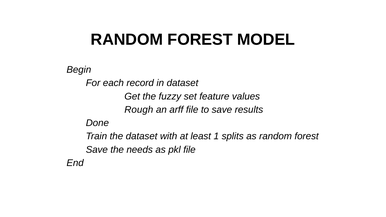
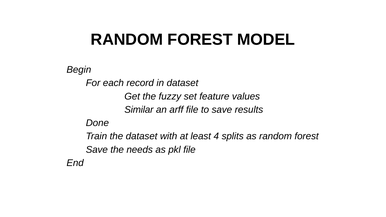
Rough: Rough -> Similar
1: 1 -> 4
